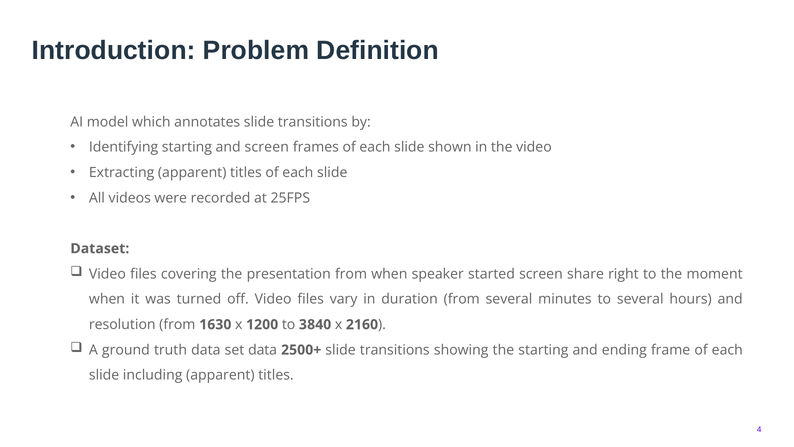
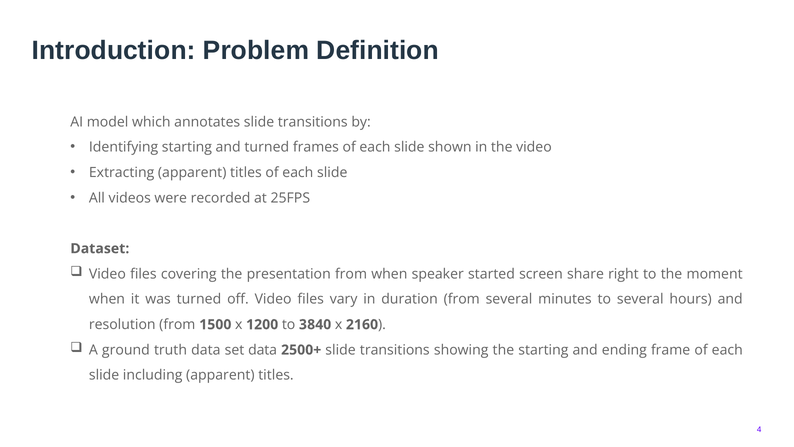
and screen: screen -> turned
1630: 1630 -> 1500
